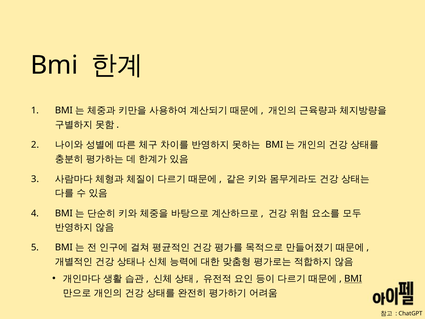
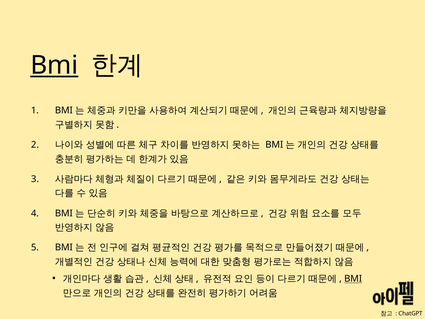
Bmi at (54, 65) underline: none -> present
